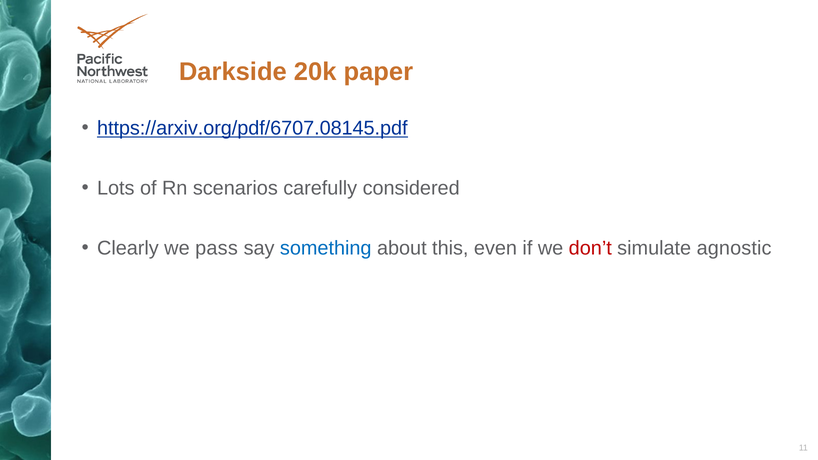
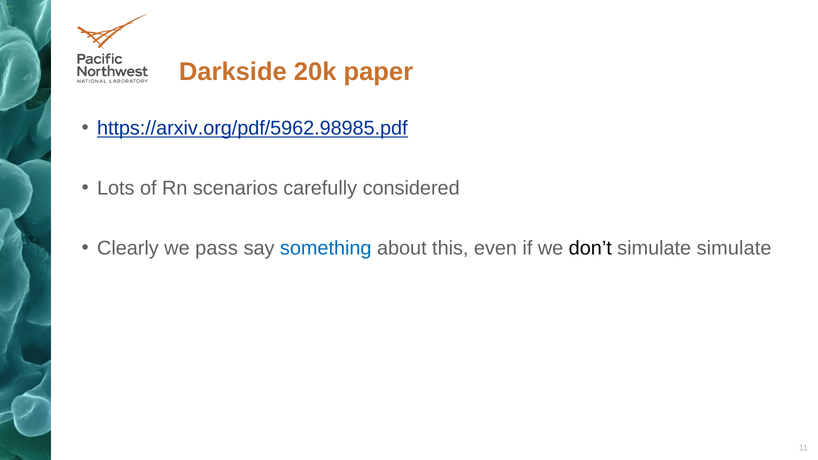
https://arxiv.org/pdf/6707.08145.pdf: https://arxiv.org/pdf/6707.08145.pdf -> https://arxiv.org/pdf/5962.98985.pdf
don’t colour: red -> black
simulate agnostic: agnostic -> simulate
